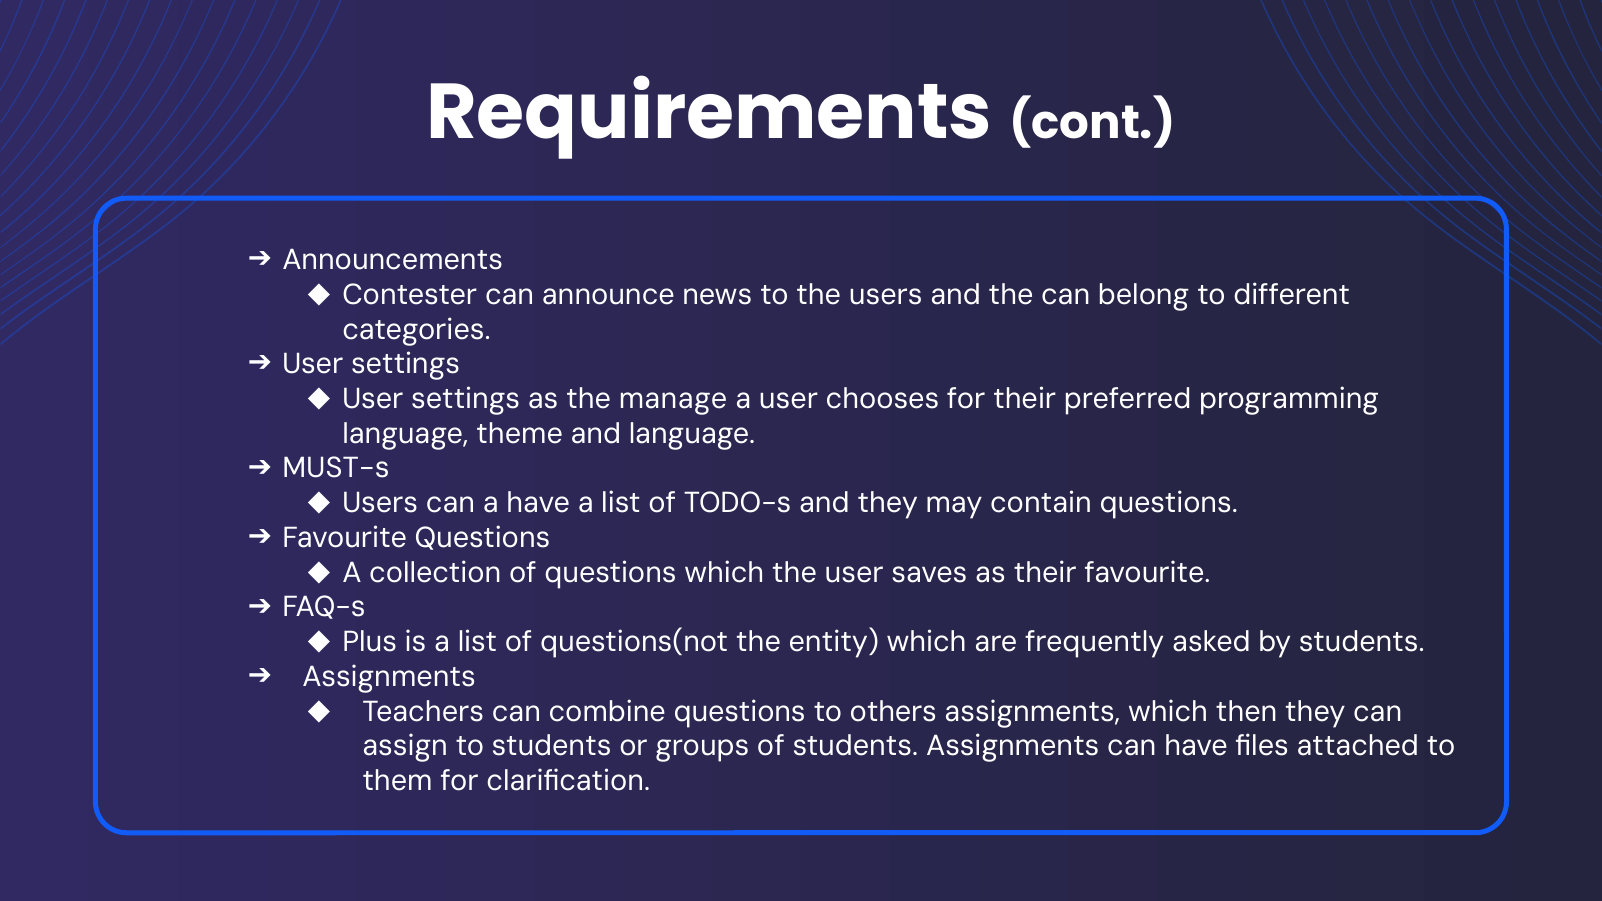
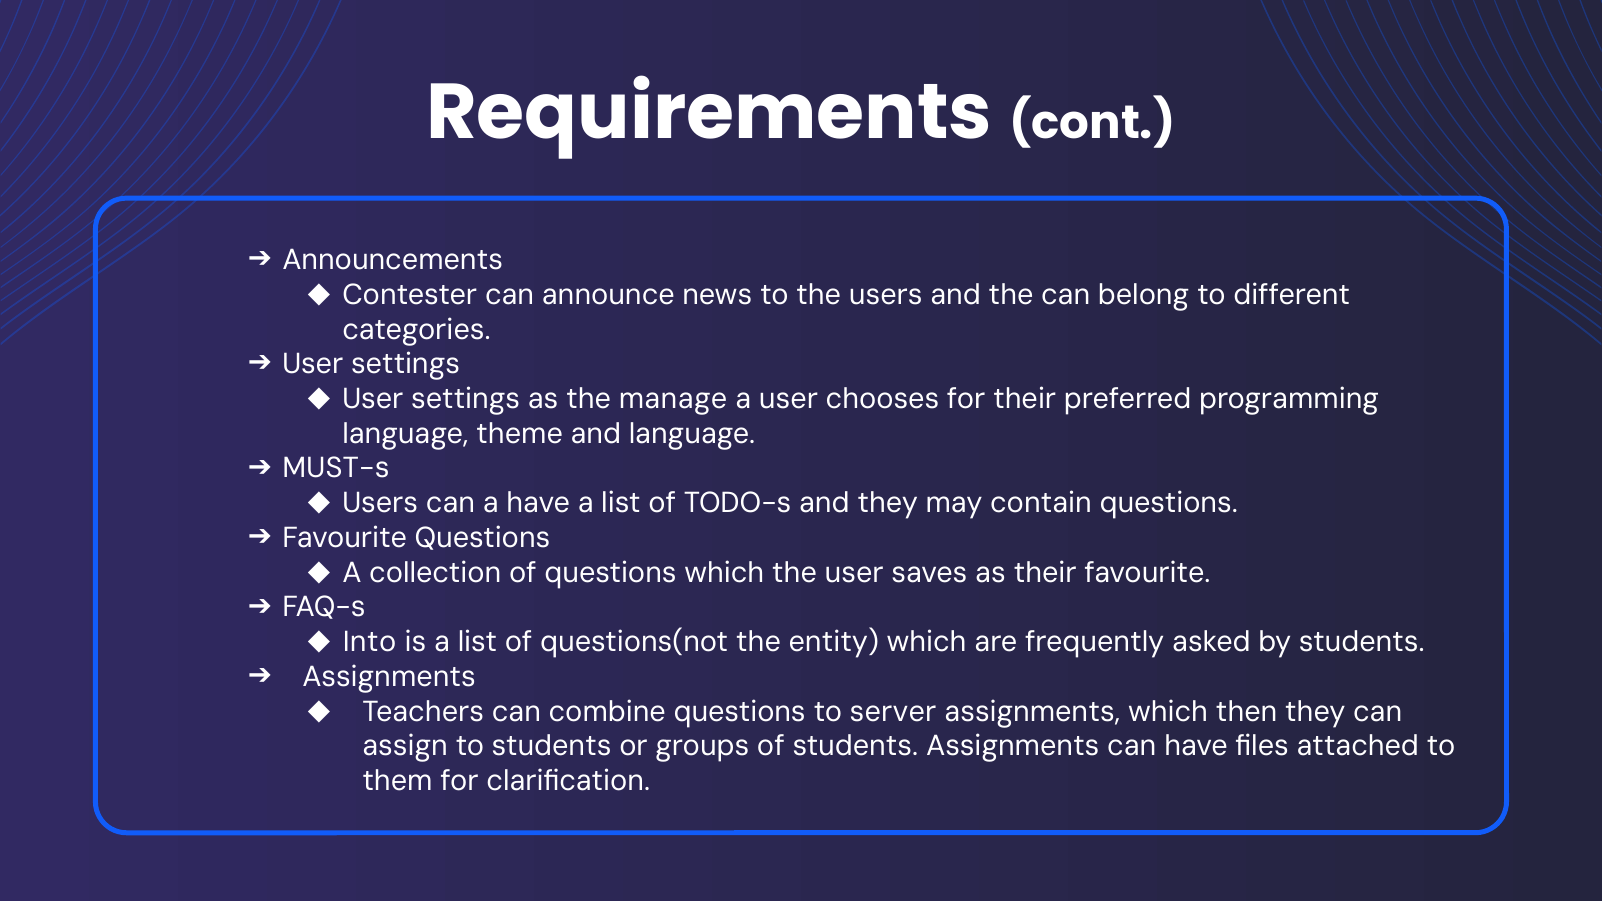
Plus: Plus -> Into
others: others -> server
